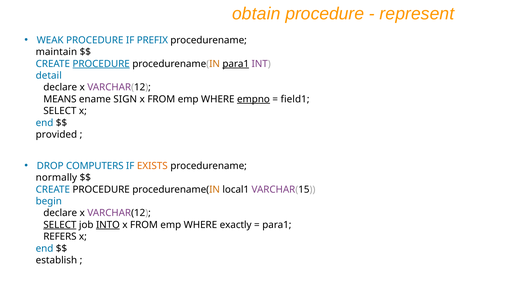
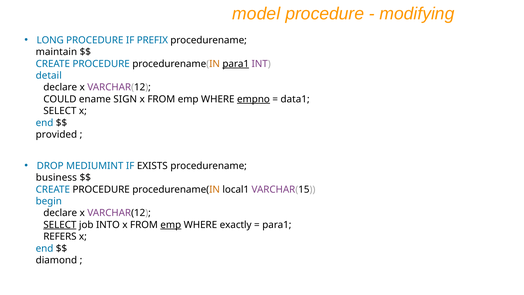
obtain: obtain -> model
represent: represent -> modifying
WEAK: WEAK -> LONG
PROCEDURE at (101, 64) underline: present -> none
MEANS: MEANS -> COULD
field1: field1 -> data1
COMPUTERS: COMPUTERS -> MEDIUMINT
EXISTS colour: orange -> black
normally: normally -> business
INTO underline: present -> none
emp at (171, 225) underline: none -> present
establish: establish -> diamond
